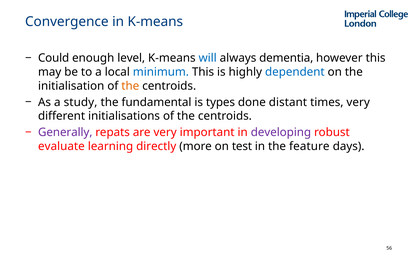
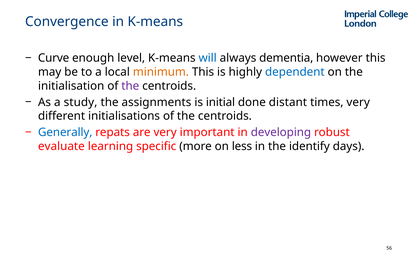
Could: Could -> Curve
minimum colour: blue -> orange
the at (130, 86) colour: orange -> purple
fundamental: fundamental -> assignments
types: types -> initial
Generally colour: purple -> blue
directly: directly -> specific
test: test -> less
feature: feature -> identify
